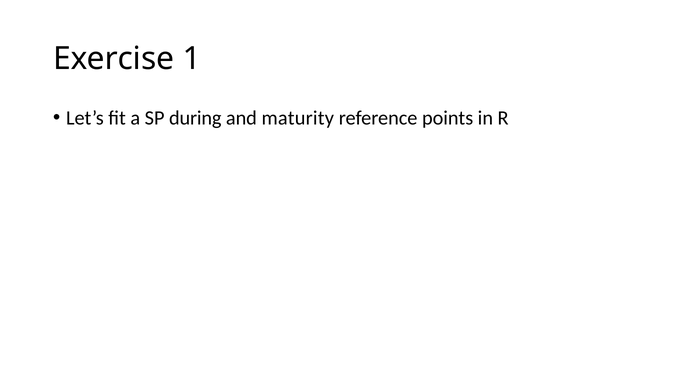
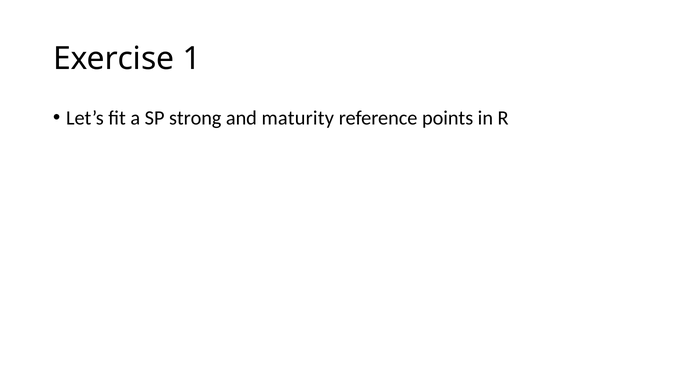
during: during -> strong
